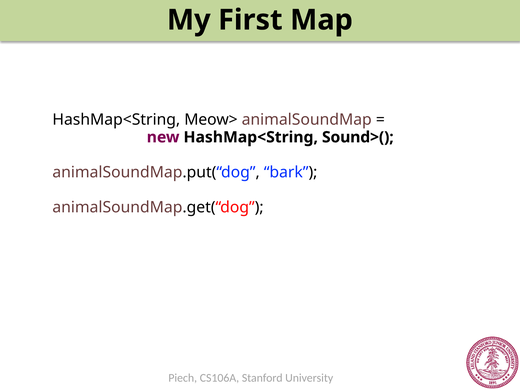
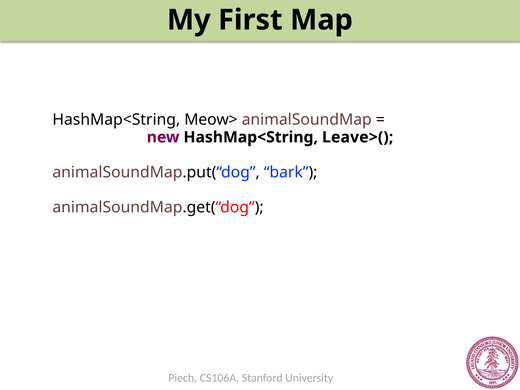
Sound>(: Sound>( -> Leave>(
